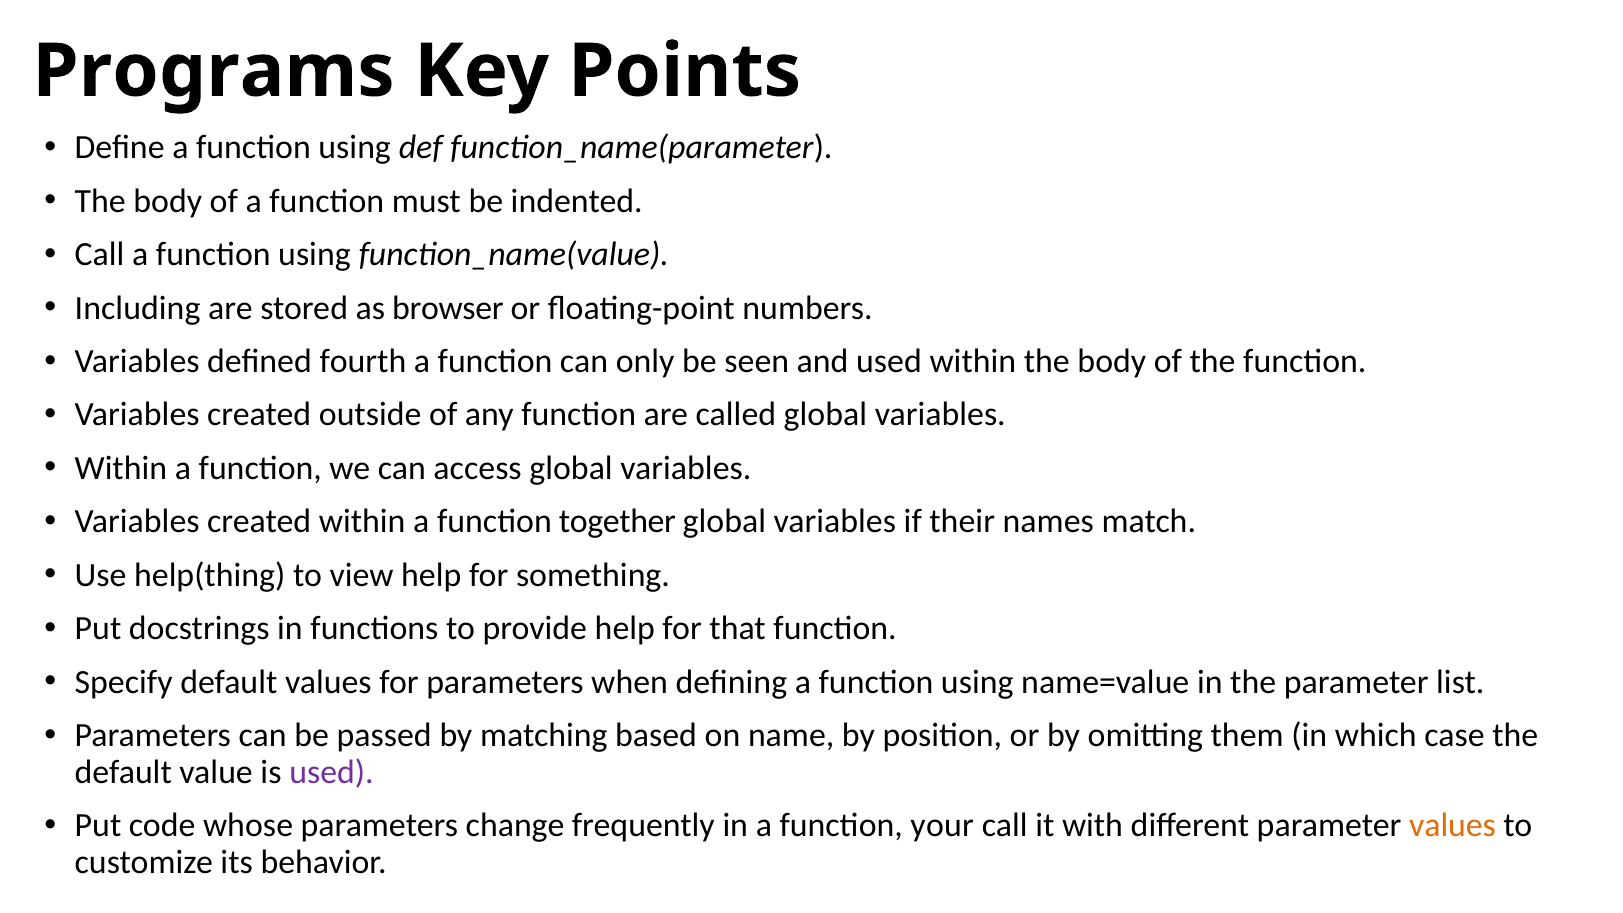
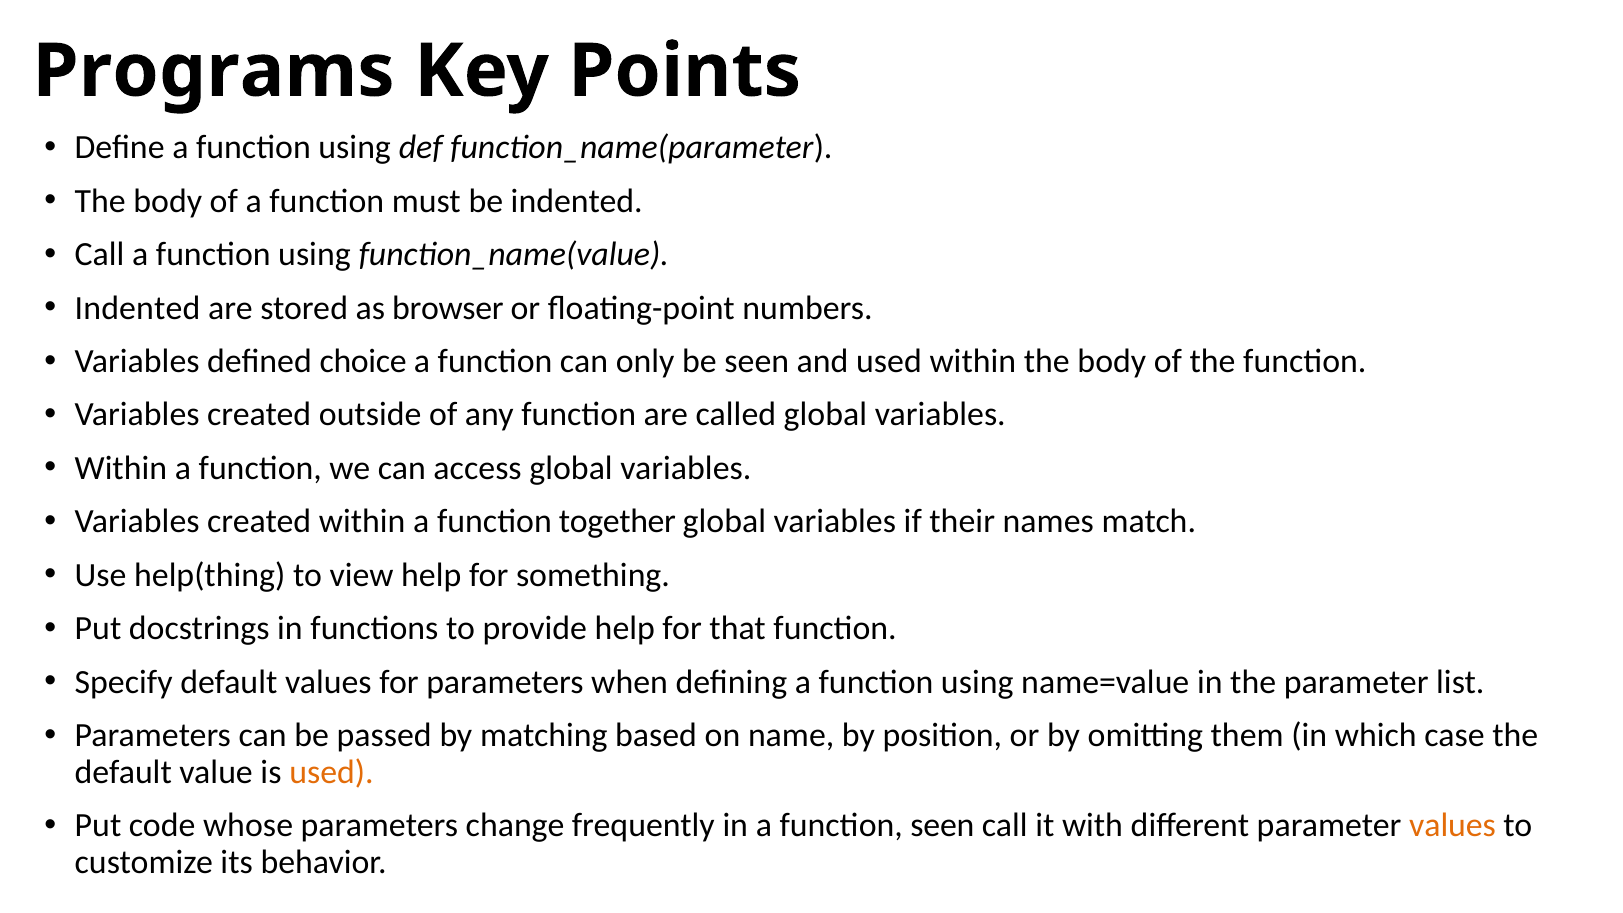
Including at (138, 308): Including -> Indented
fourth: fourth -> choice
used at (331, 772) colour: purple -> orange
function your: your -> seen
